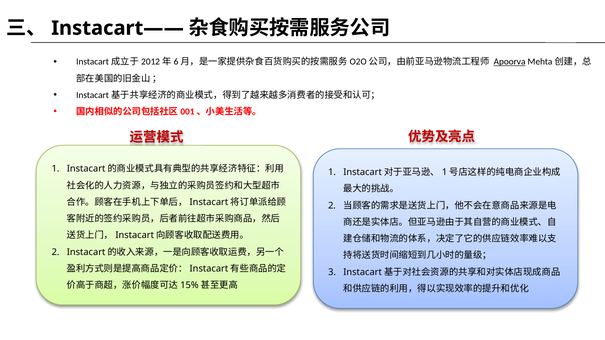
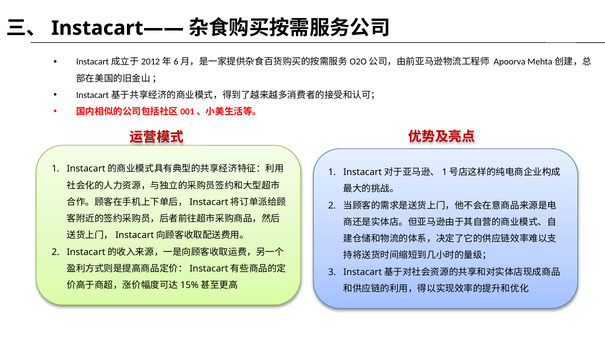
Apoorva underline: present -> none
